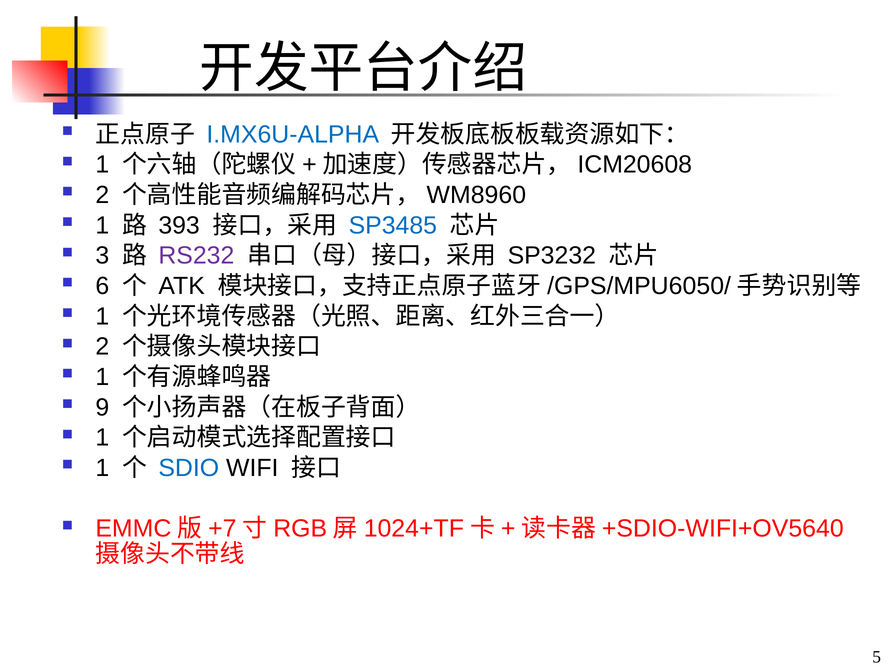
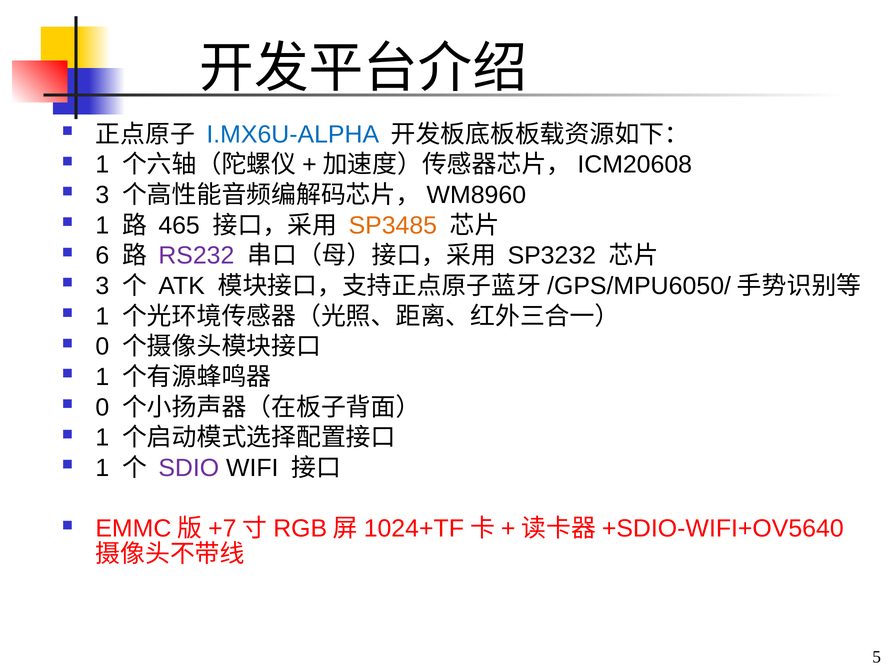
2 at (102, 195): 2 -> 3
393: 393 -> 465
SP3485 colour: blue -> orange
3: 3 -> 6
6 at (102, 286): 6 -> 3
2 at (102, 346): 2 -> 0
9 at (102, 407): 9 -> 0
SDIO colour: blue -> purple
